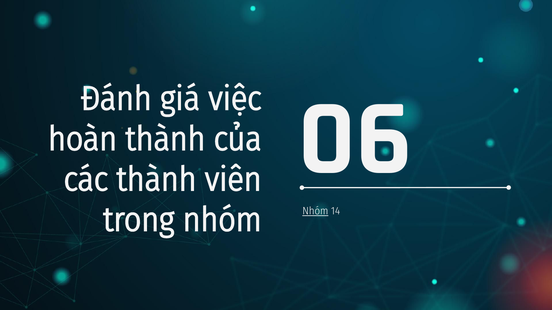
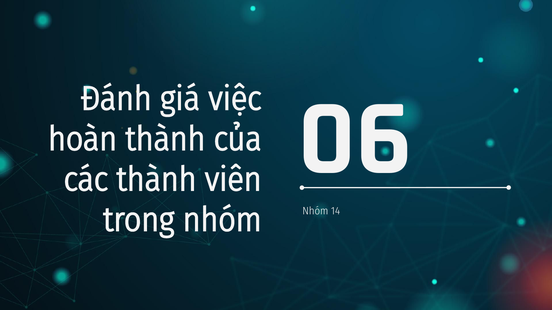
Nhóm at (315, 211) underline: present -> none
